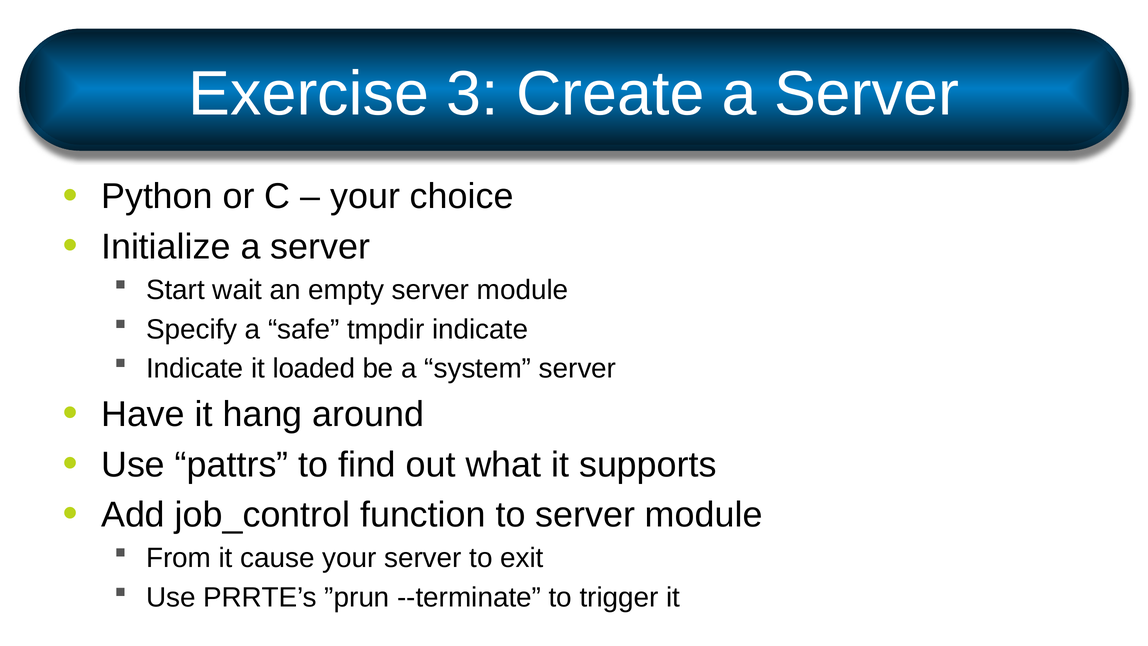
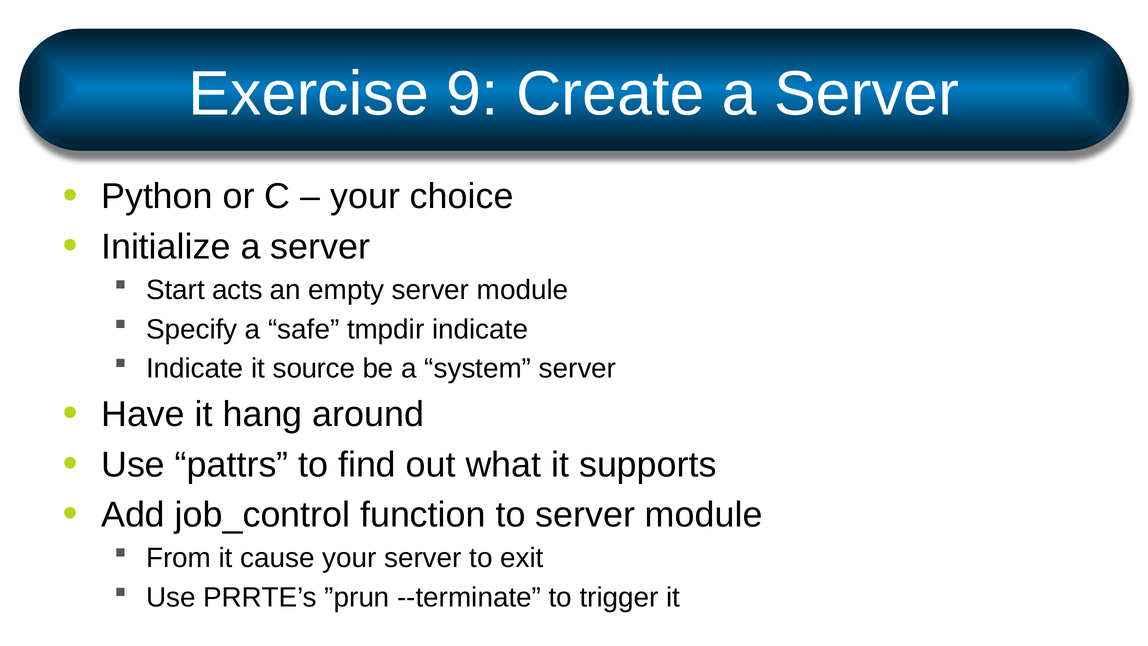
3: 3 -> 9
wait: wait -> acts
loaded: loaded -> source
